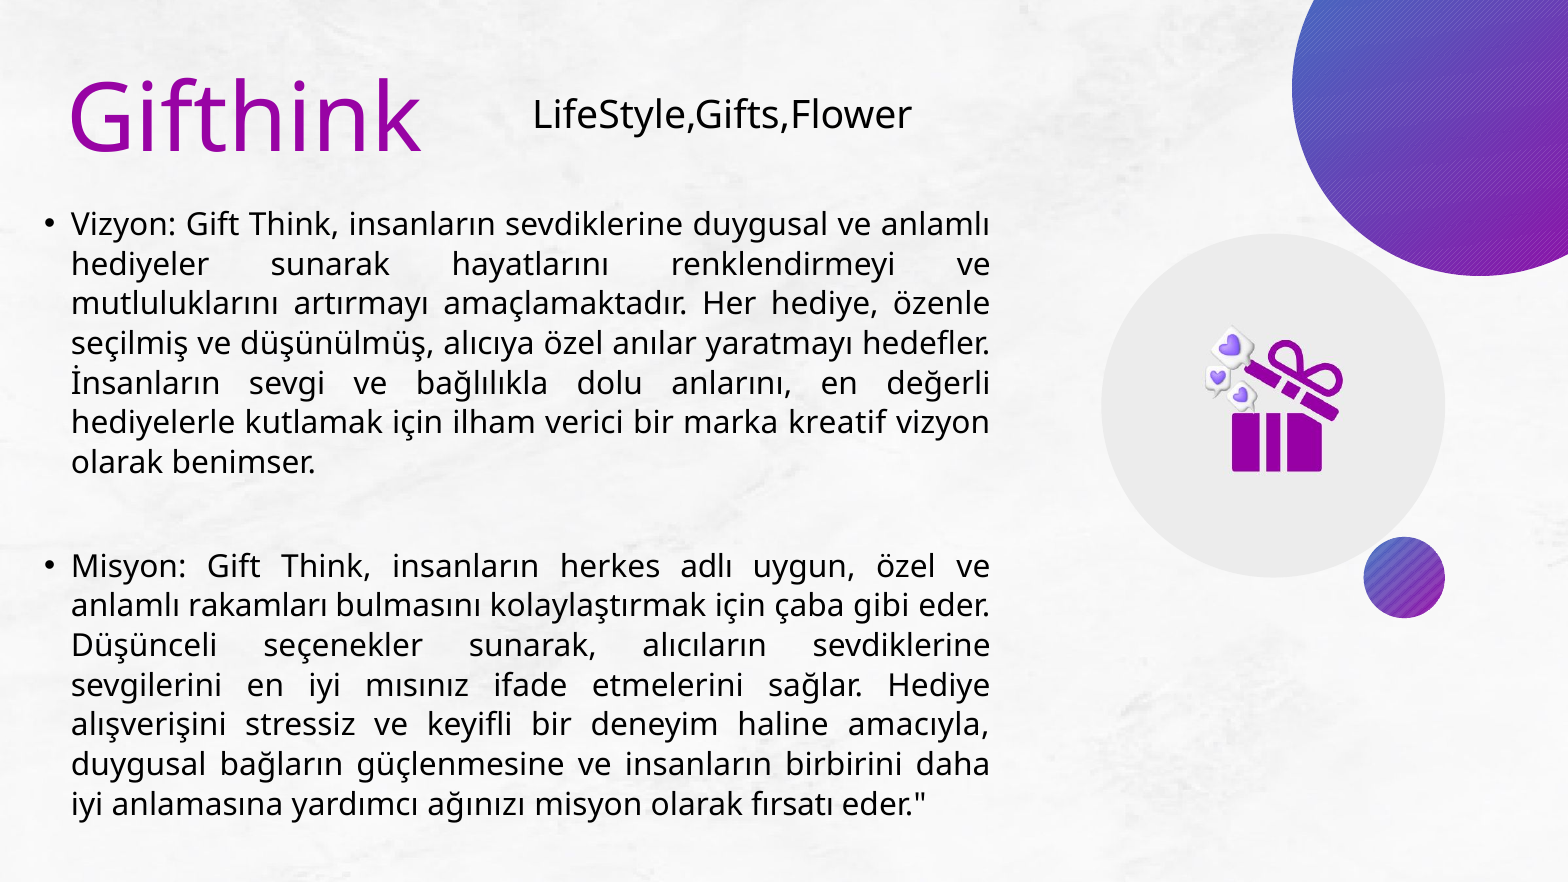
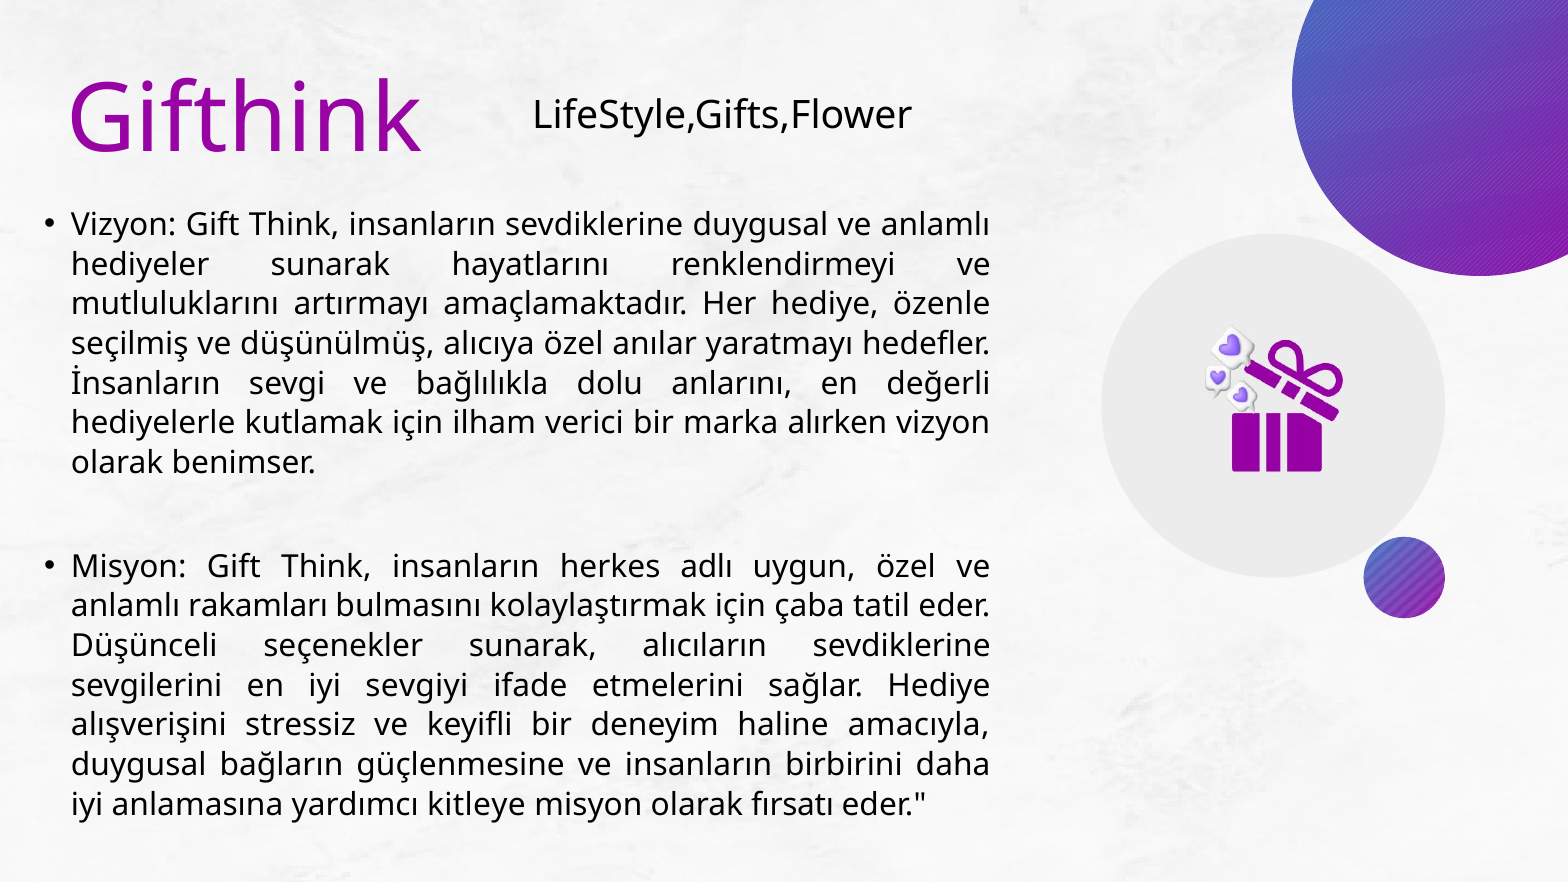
kreatif: kreatif -> alırken
gibi: gibi -> tatil
mısınız: mısınız -> sevgiyi
ağınızı: ağınızı -> kitleye
